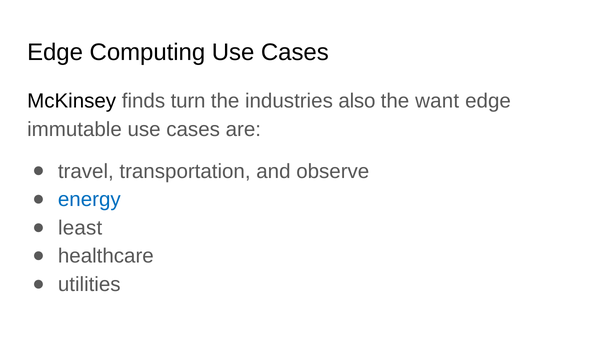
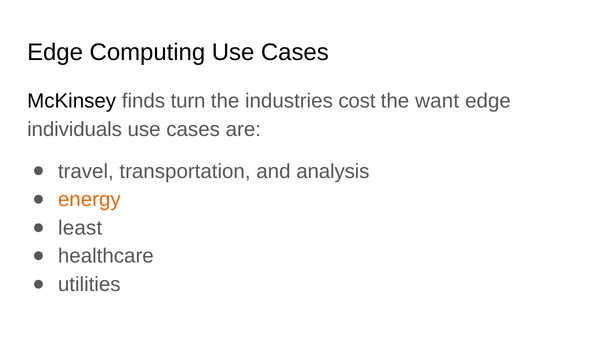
also: also -> cost
immutable: immutable -> individuals
observe: observe -> analysis
energy colour: blue -> orange
